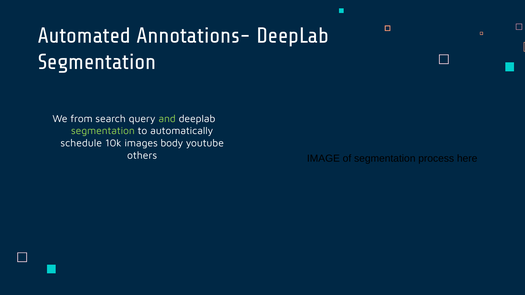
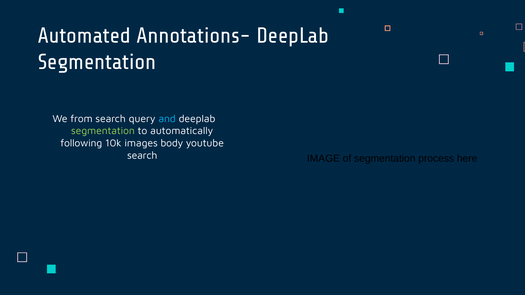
and colour: light green -> light blue
schedule: schedule -> following
others at (142, 156): others -> search
